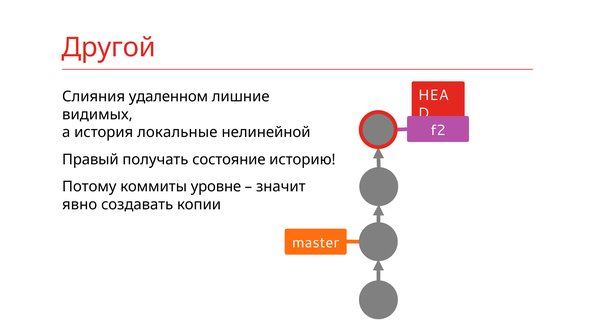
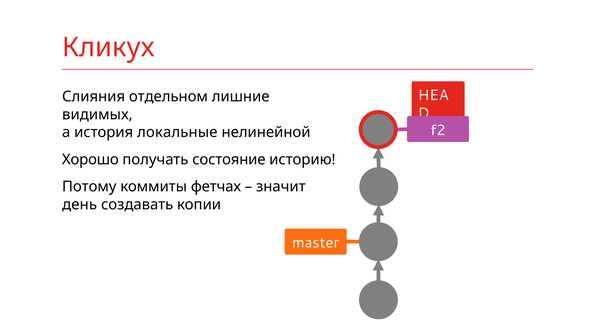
Другой: Другой -> Кликух
удаленном: удаленном -> отдельном
Правый: Правый -> Хорошо
уровне: уровне -> фетчах
явно: явно -> день
